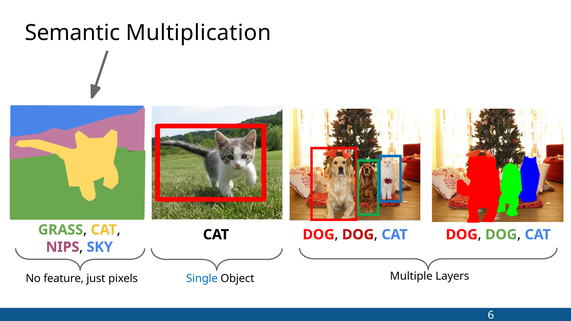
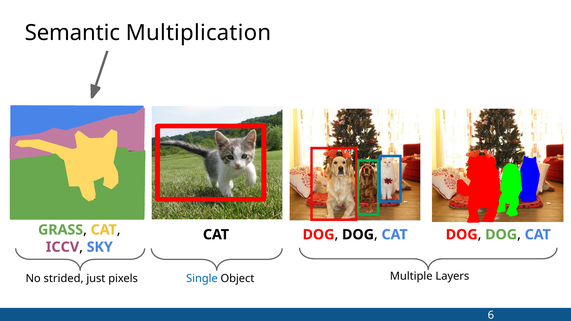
DOG at (358, 235) colour: red -> black
NIPS: NIPS -> ICCV
feature: feature -> strided
